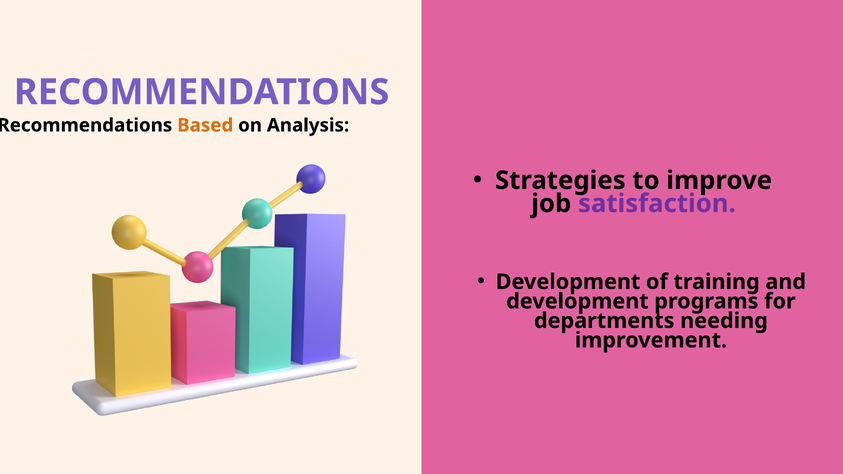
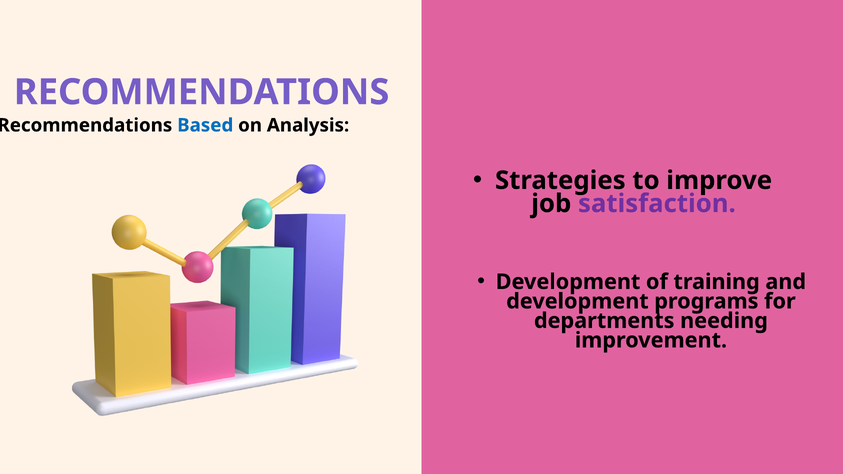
Based colour: orange -> blue
